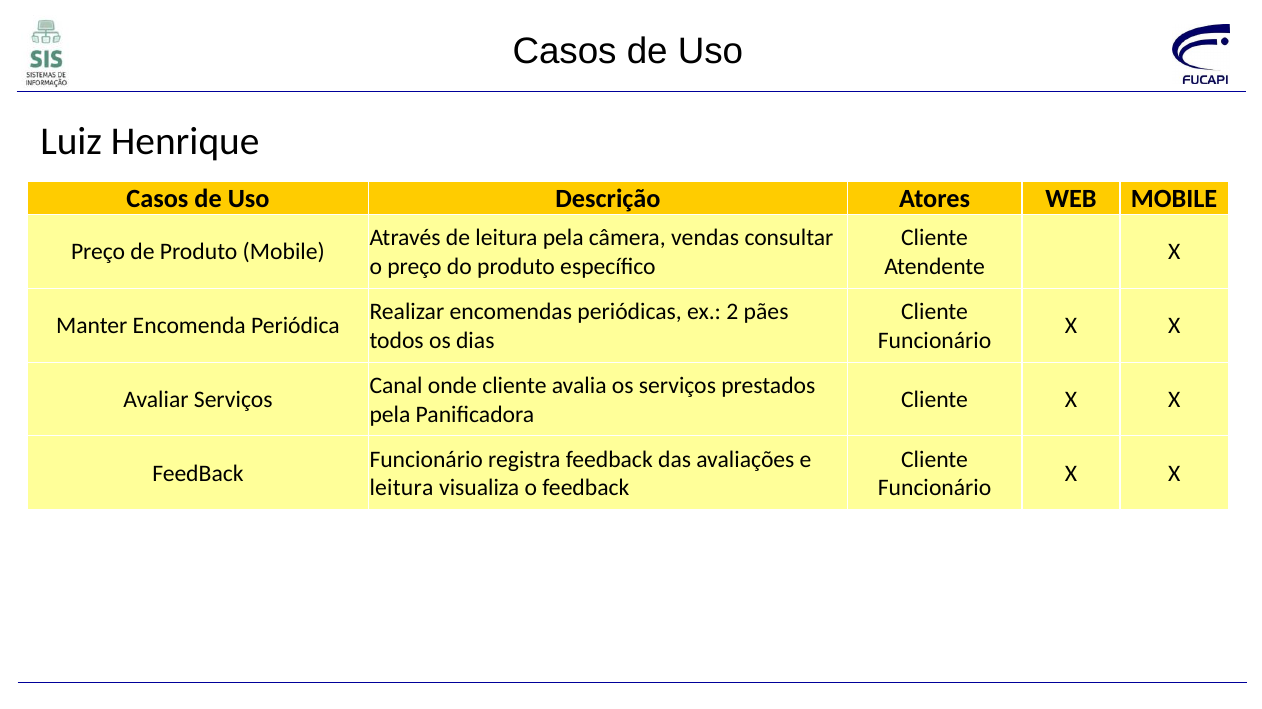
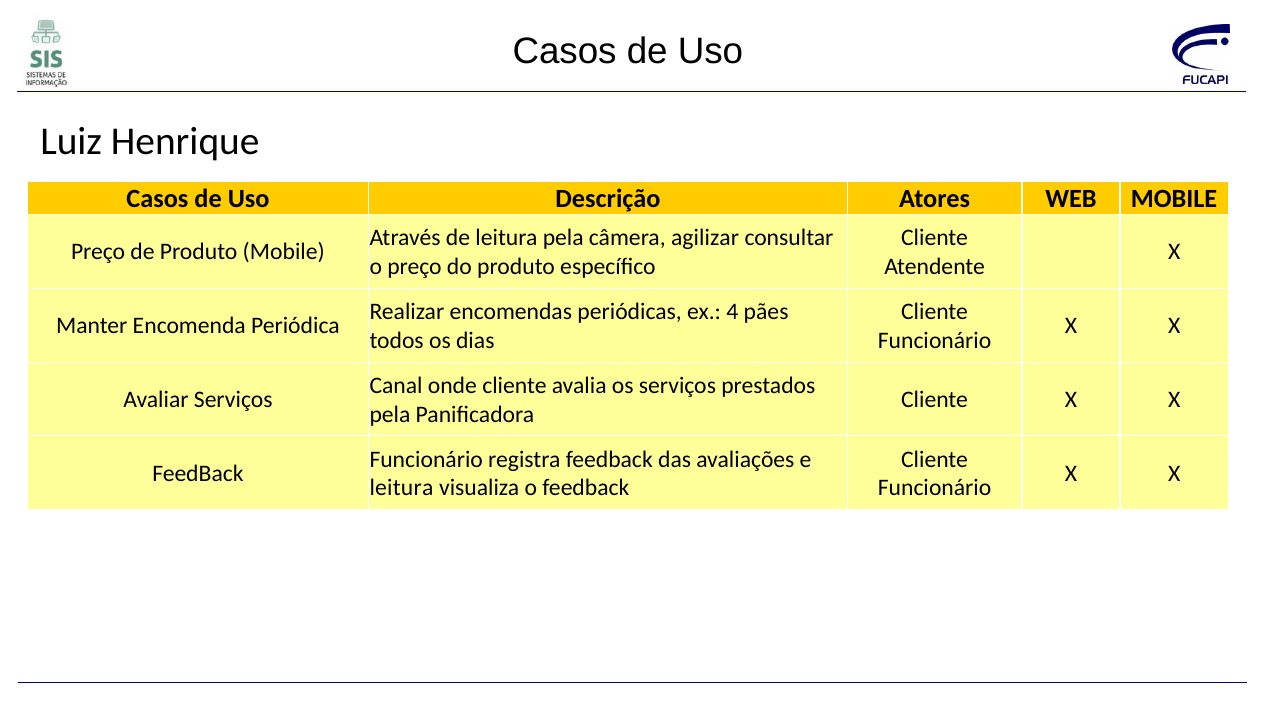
vendas: vendas -> agilizar
2: 2 -> 4
